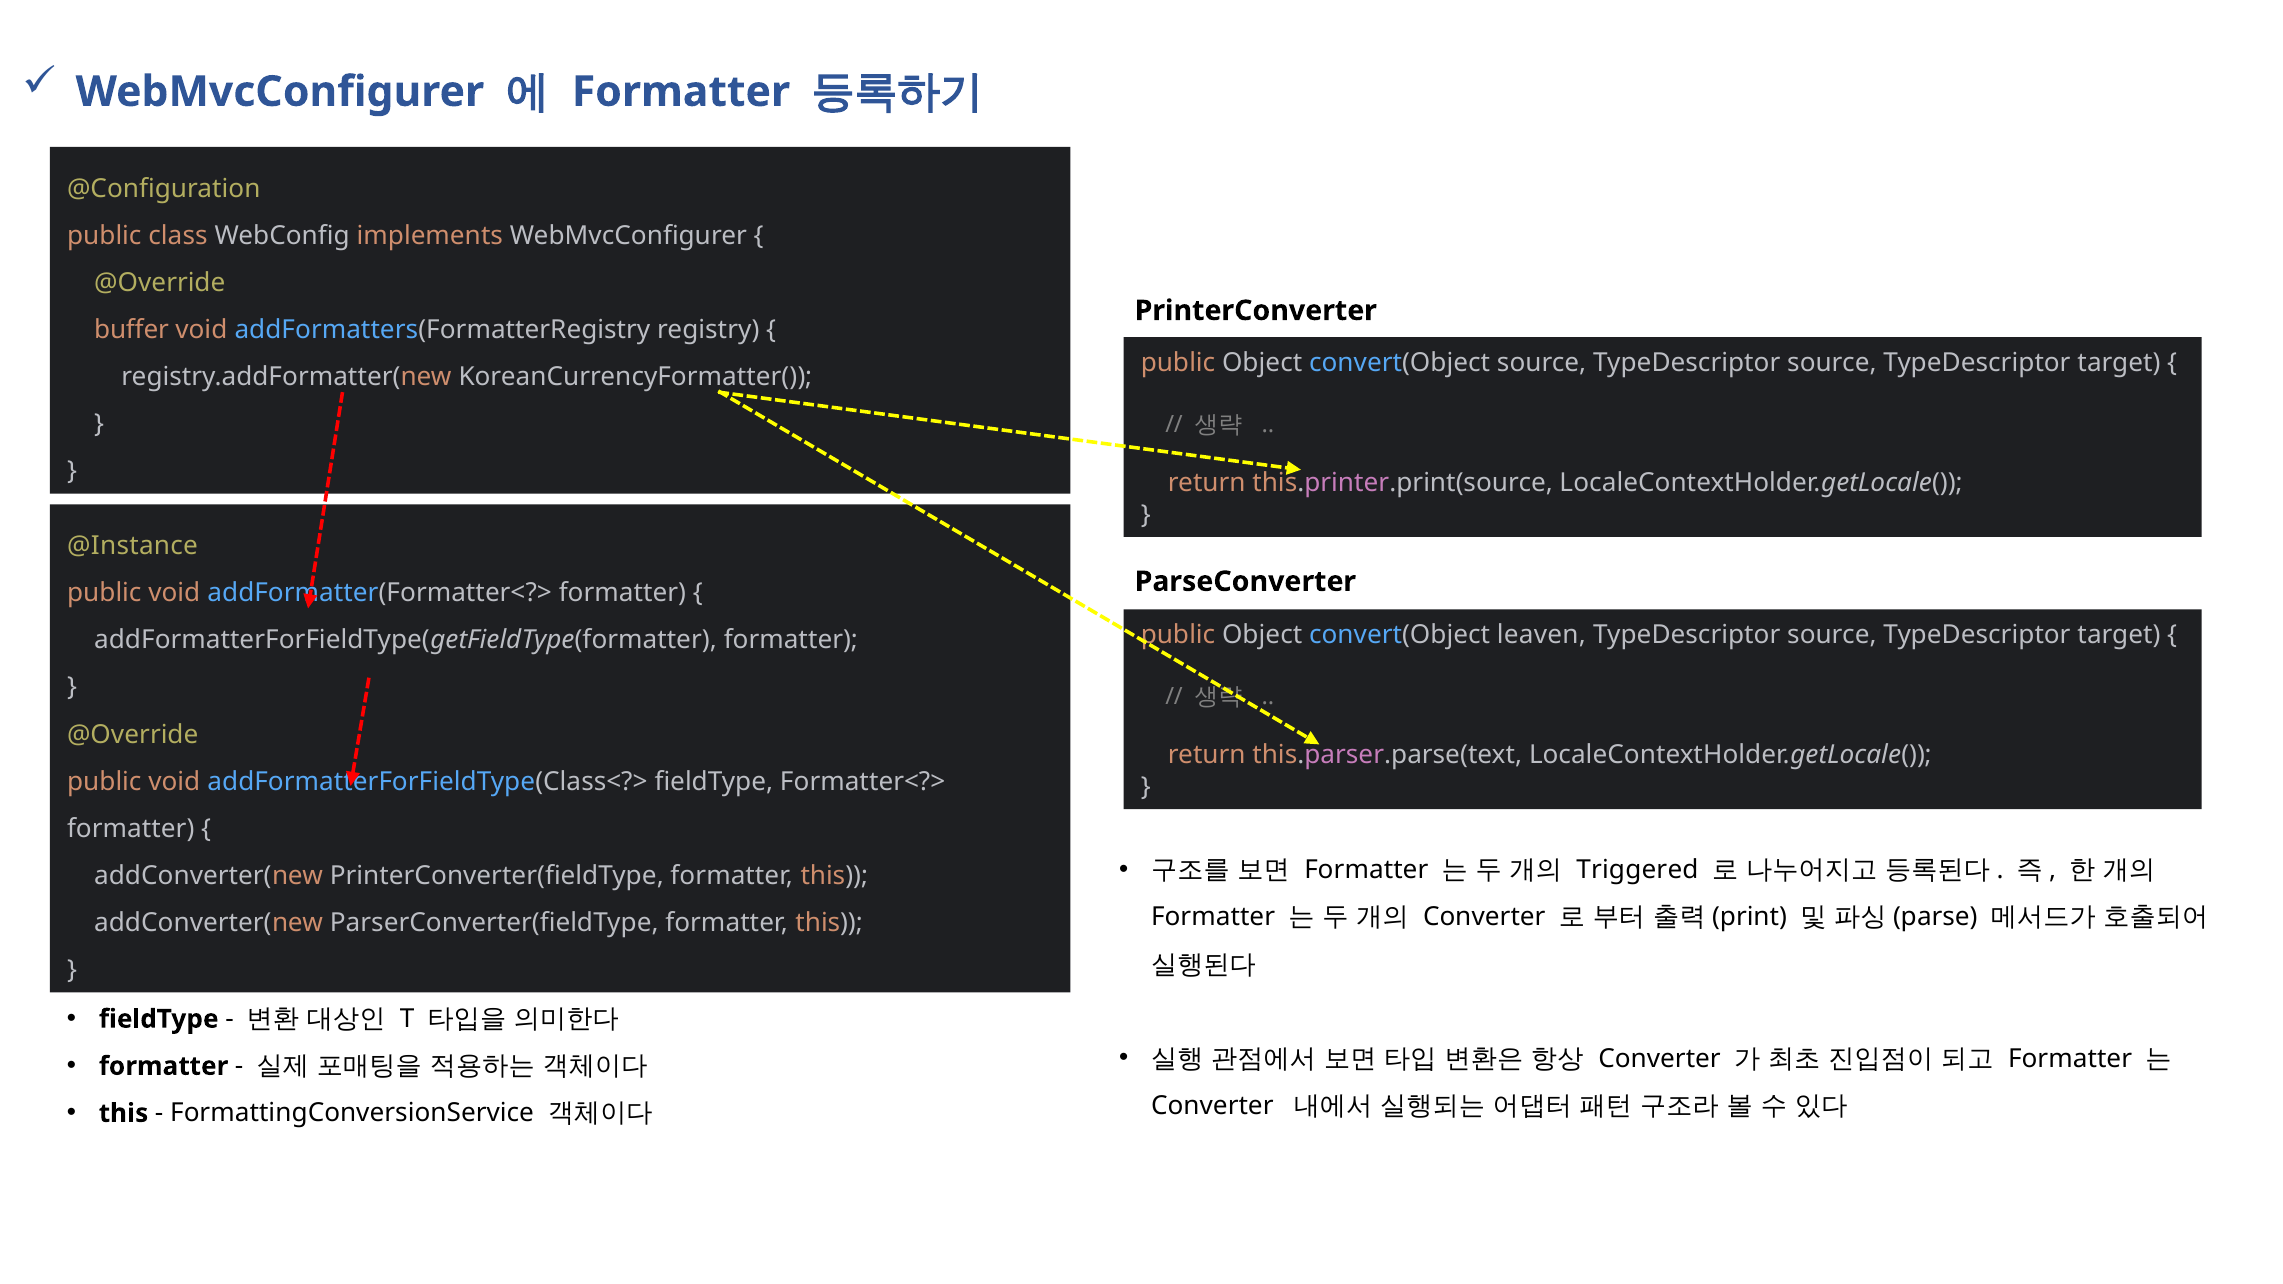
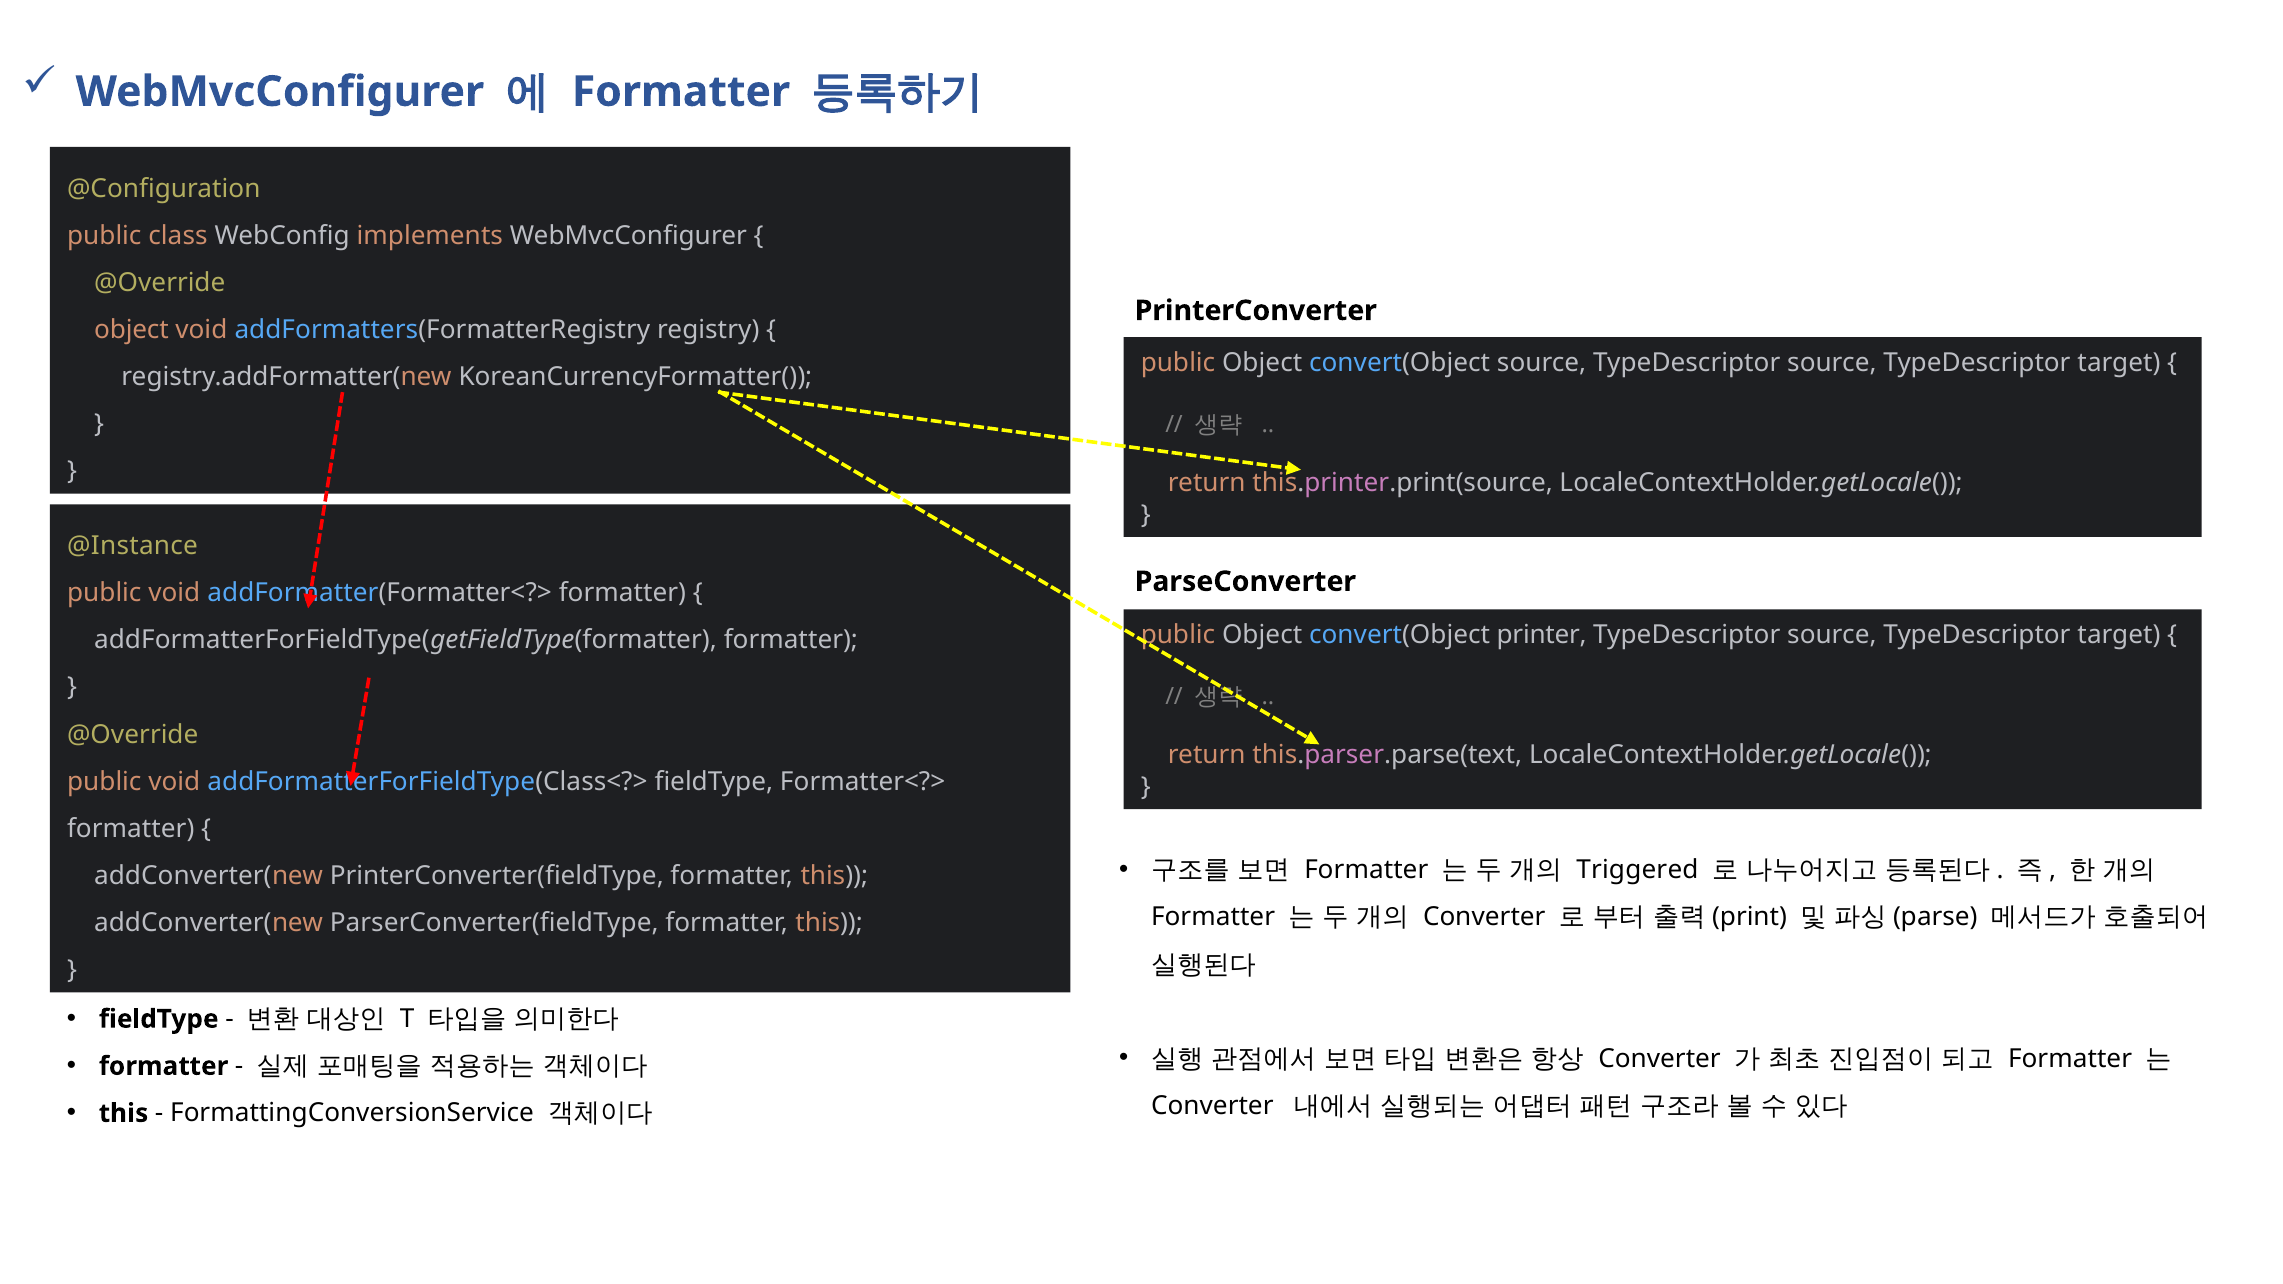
buffer at (132, 330): buffer -> object
leaven: leaven -> printer
